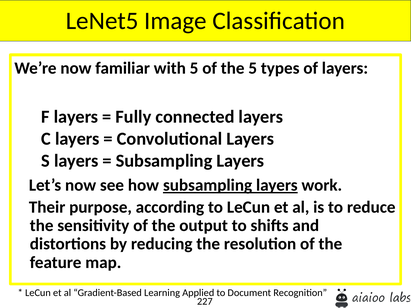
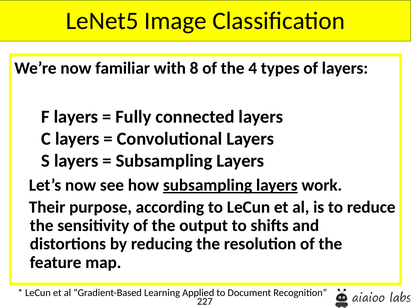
with 5: 5 -> 8
the 5: 5 -> 4
